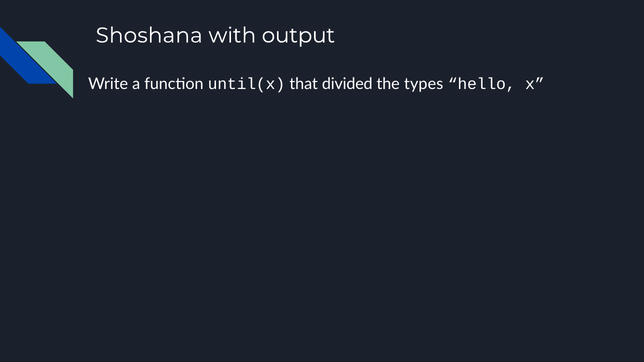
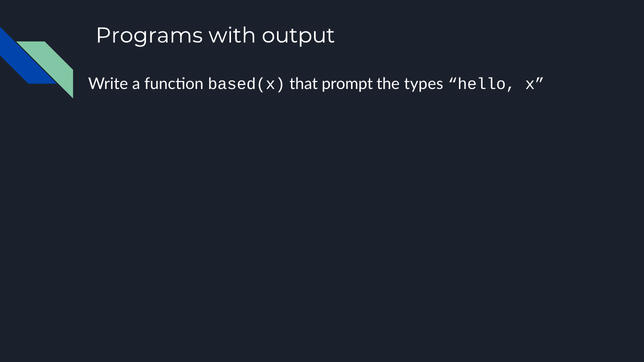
Shoshana: Shoshana -> Programs
until(x: until(x -> based(x
divided: divided -> prompt
